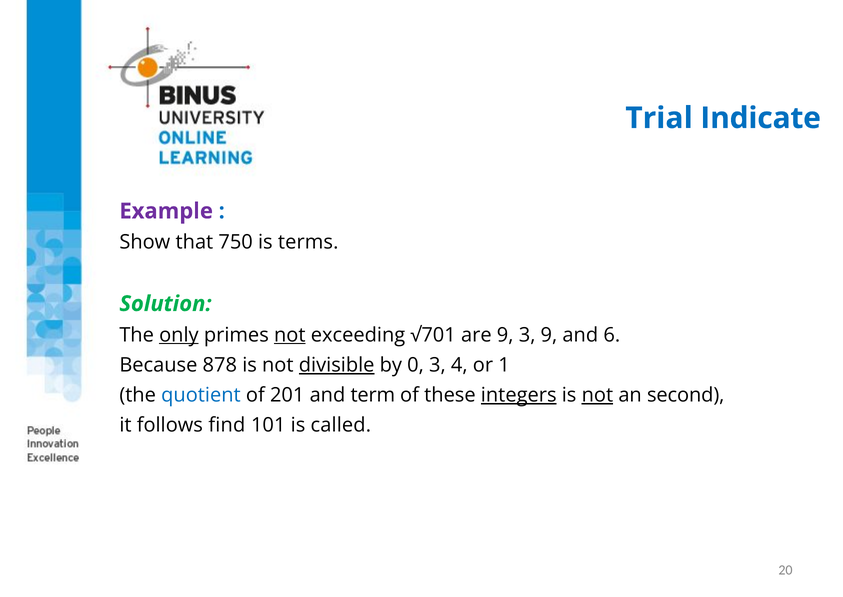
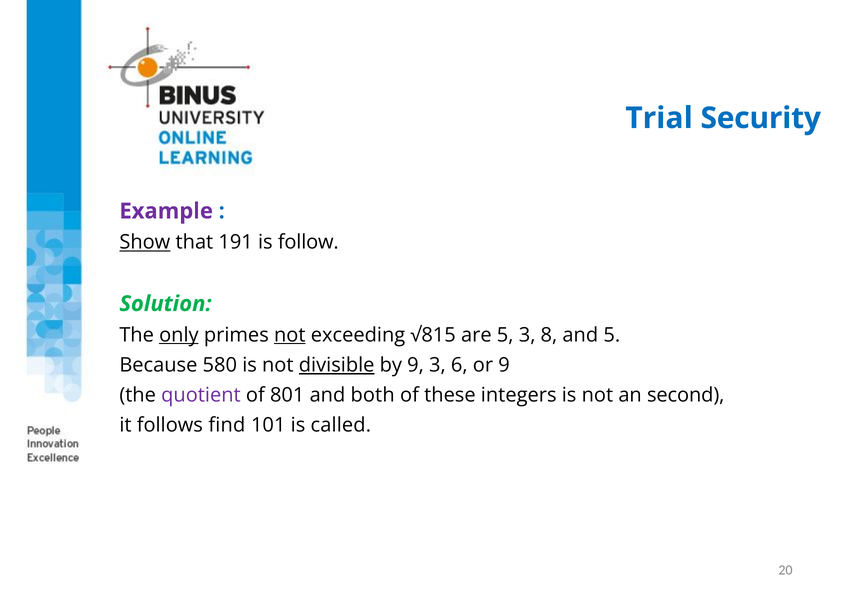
Indicate: Indicate -> Security
Show underline: none -> present
750: 750 -> 191
terms: terms -> follow
√701: √701 -> √815
are 9: 9 -> 5
3 9: 9 -> 8
and 6: 6 -> 5
878: 878 -> 580
by 0: 0 -> 9
4: 4 -> 6
or 1: 1 -> 9
quotient colour: blue -> purple
201: 201 -> 801
term: term -> both
integers underline: present -> none
not at (597, 395) underline: present -> none
